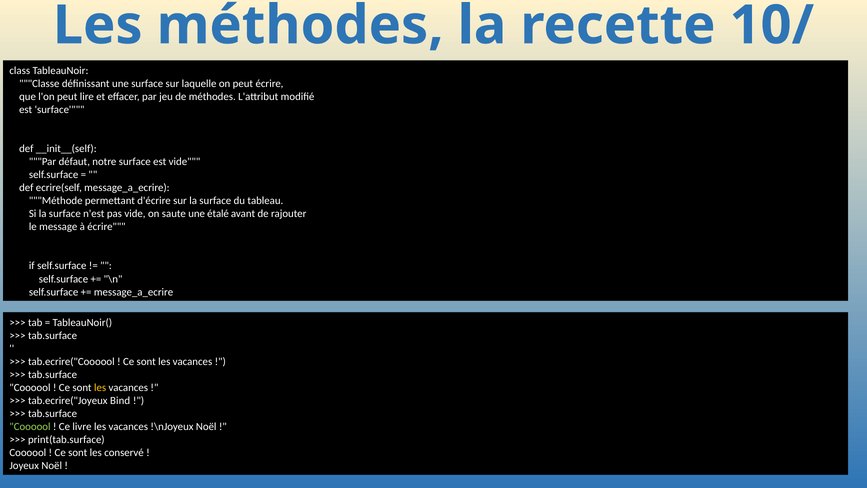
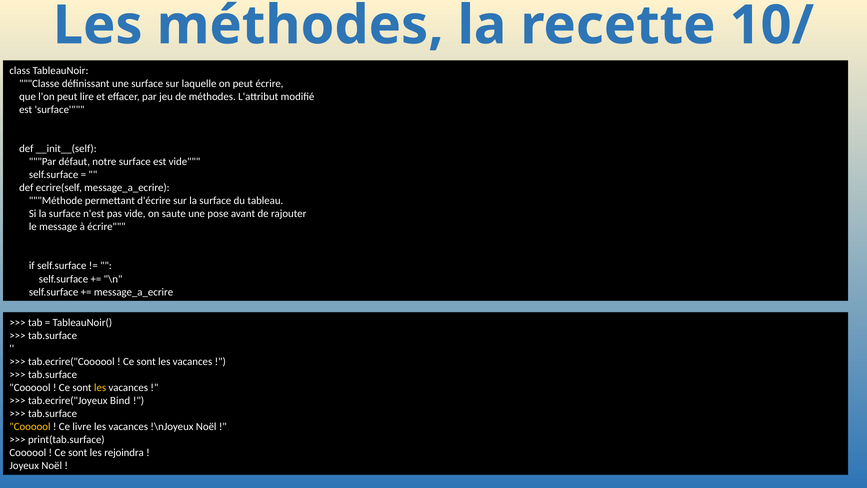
étalé: étalé -> pose
Coooool at (30, 427) colour: light green -> yellow
conservé: conservé -> rejoindra
